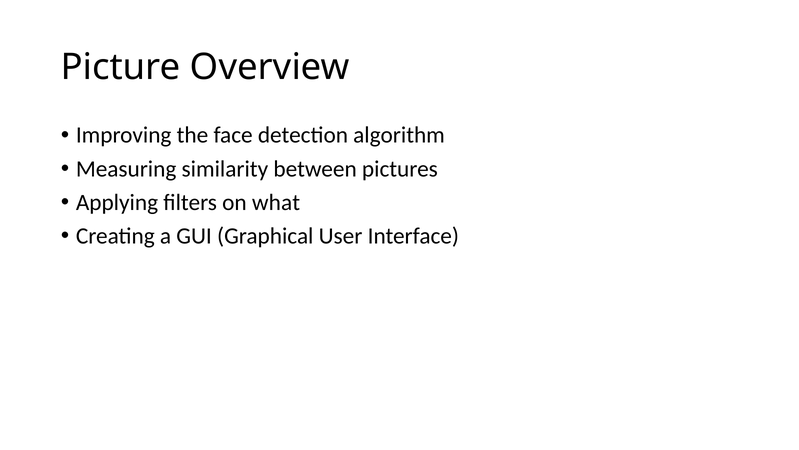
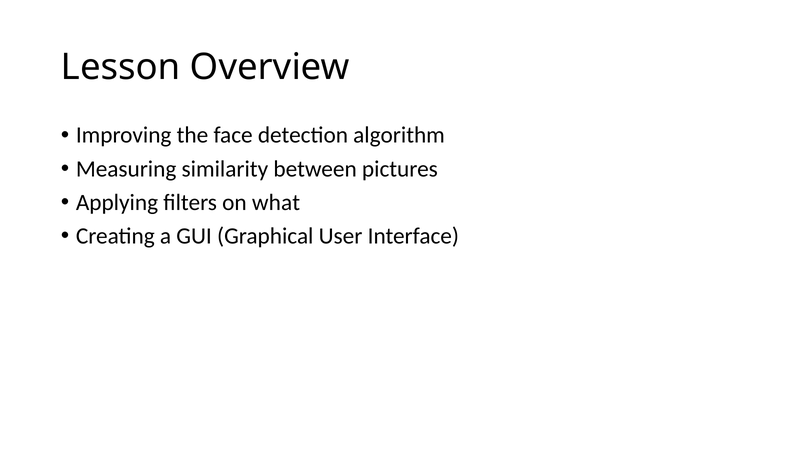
Picture: Picture -> Lesson
